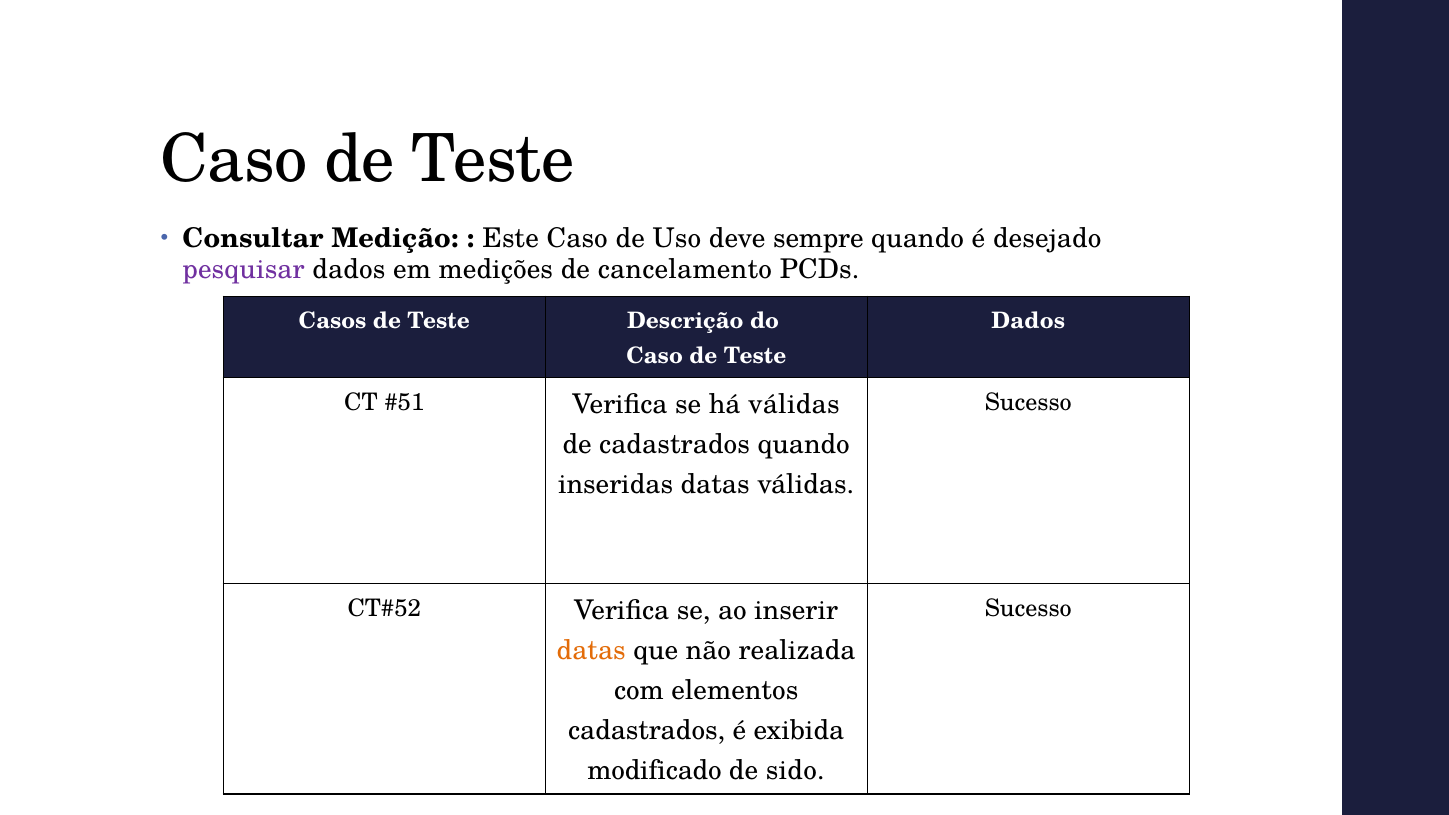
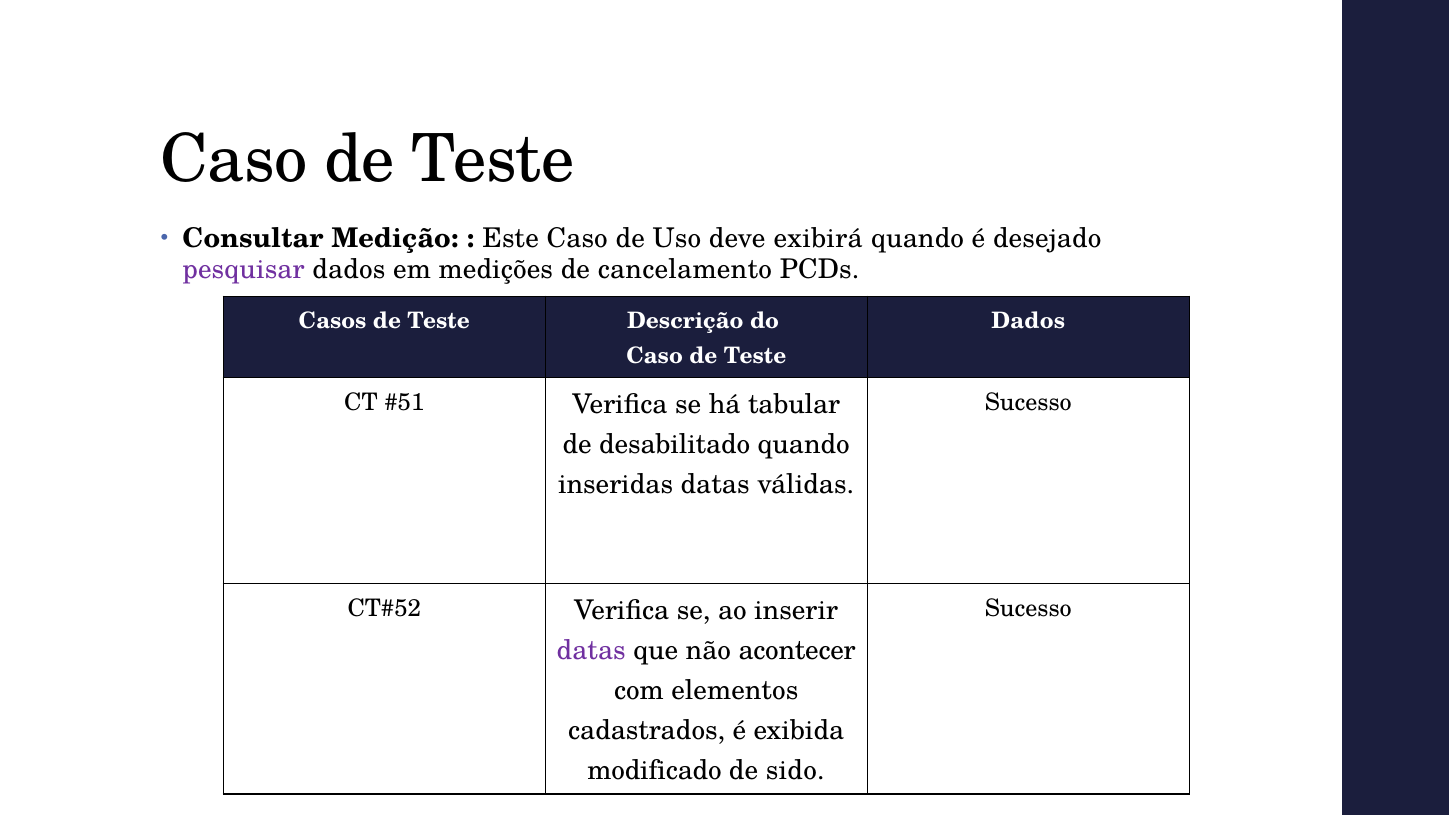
sempre: sempre -> exibirá
há válidas: válidas -> tabular
de cadastrados: cadastrados -> desabilitado
datas at (591, 651) colour: orange -> purple
realizada: realizada -> acontecer
